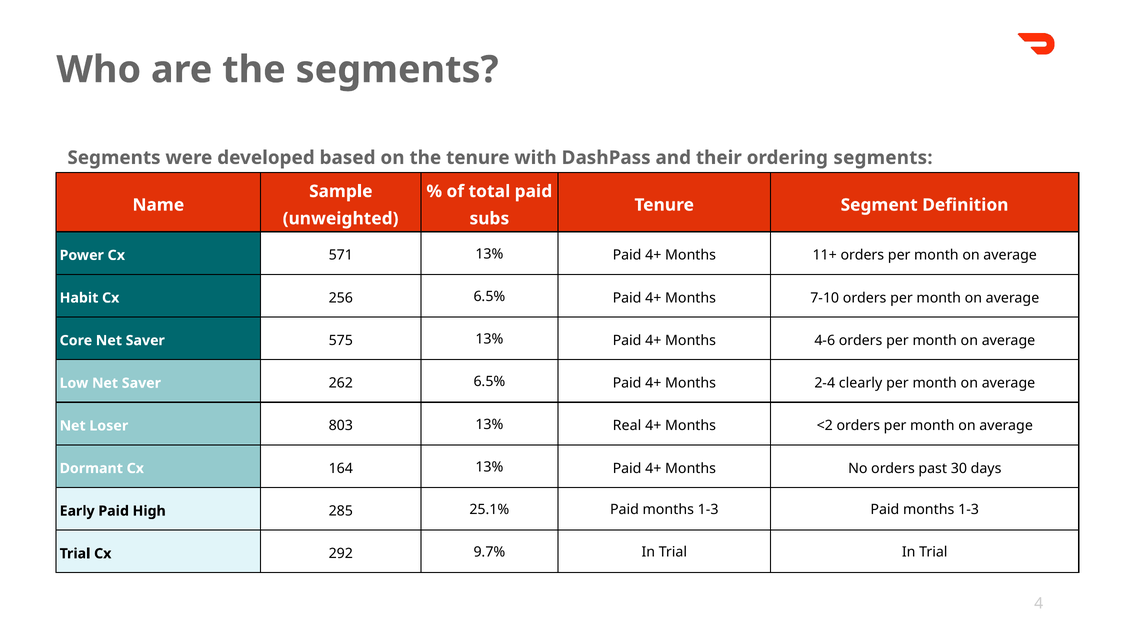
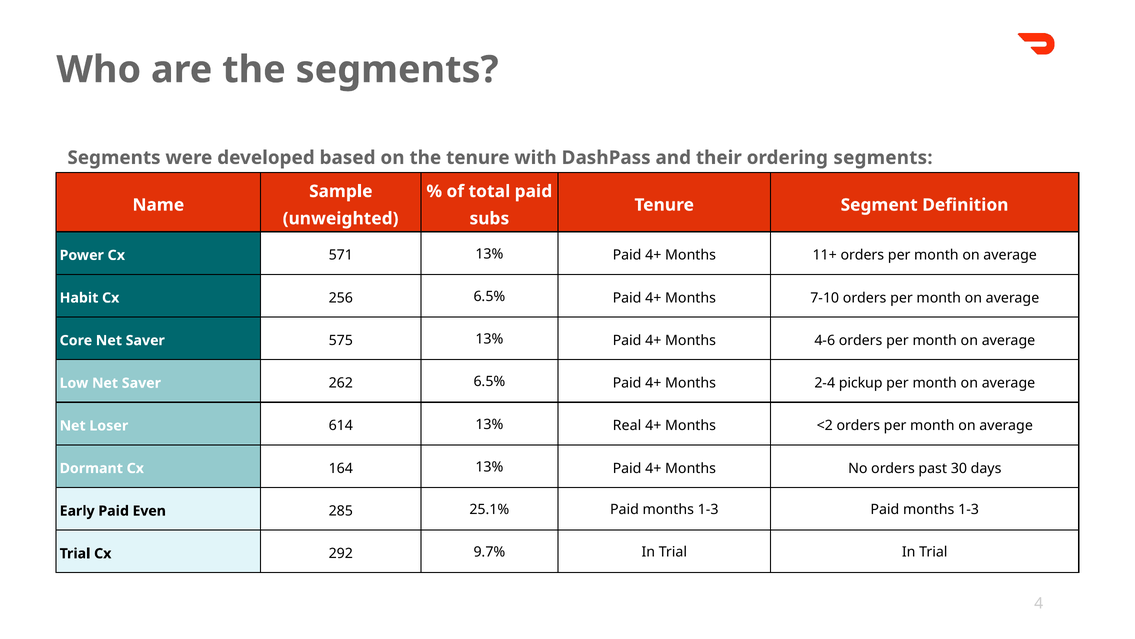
clearly: clearly -> pickup
803: 803 -> 614
High: High -> Even
